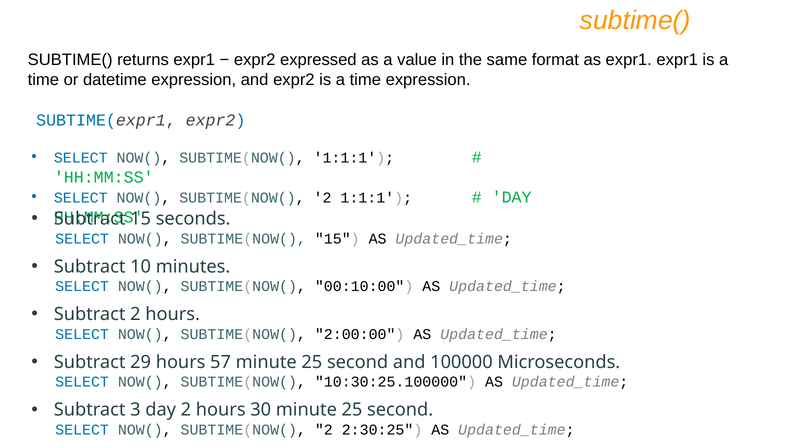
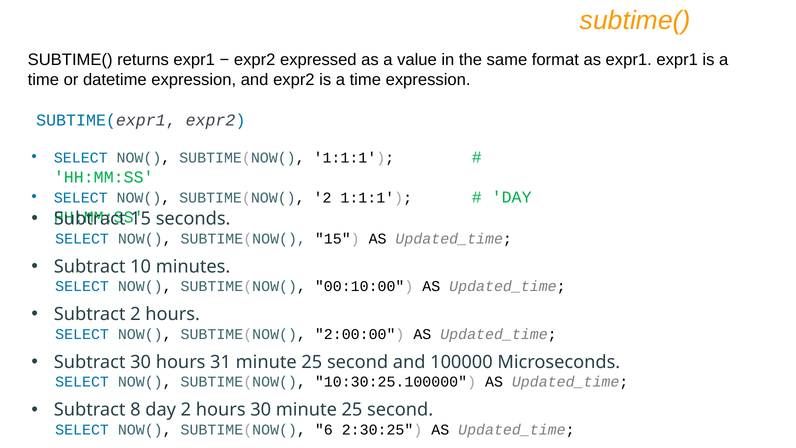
Subtract 29: 29 -> 30
57: 57 -> 31
3: 3 -> 8
2 at (324, 429): 2 -> 6
